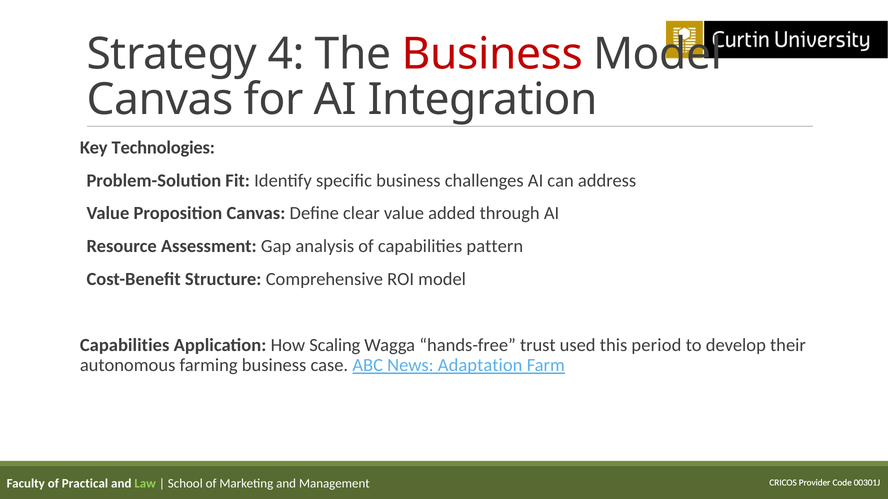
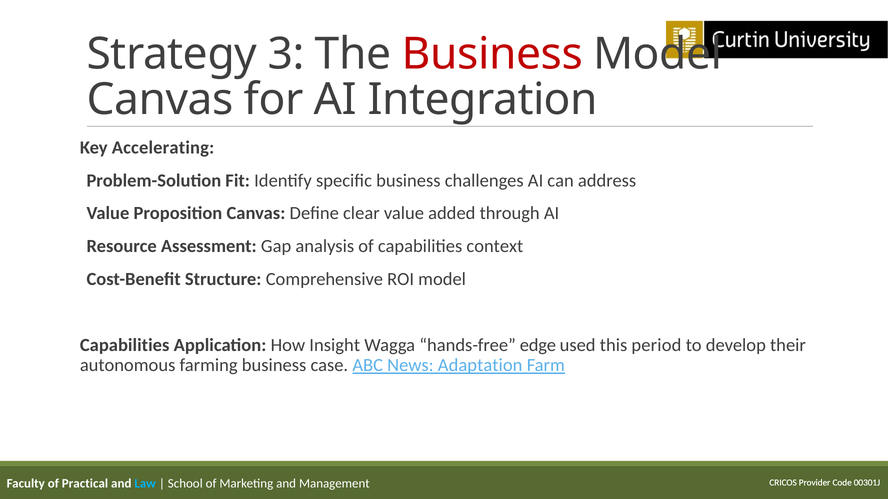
4: 4 -> 3
Technologies: Technologies -> Accelerating
pattern: pattern -> context
Scaling: Scaling -> Insight
trust: trust -> edge
Law colour: light green -> light blue
